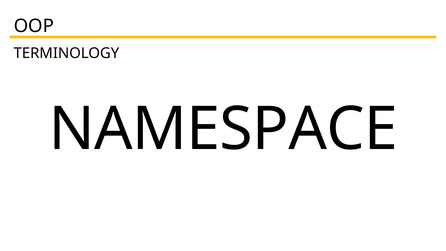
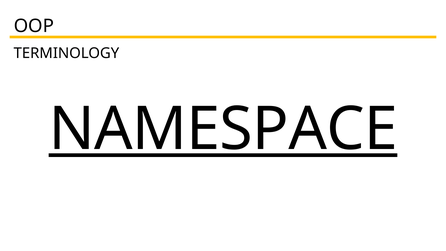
NAMESPACE underline: none -> present
